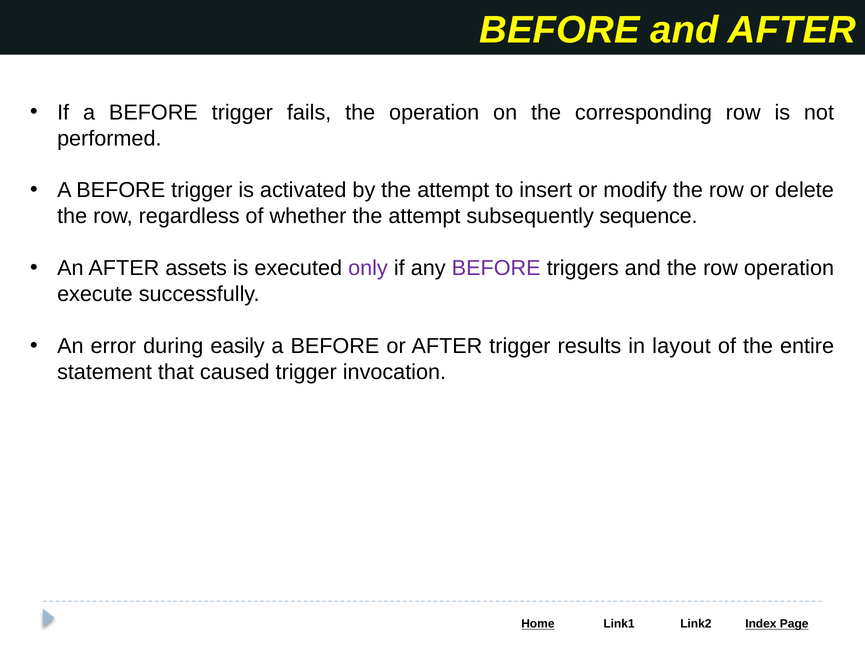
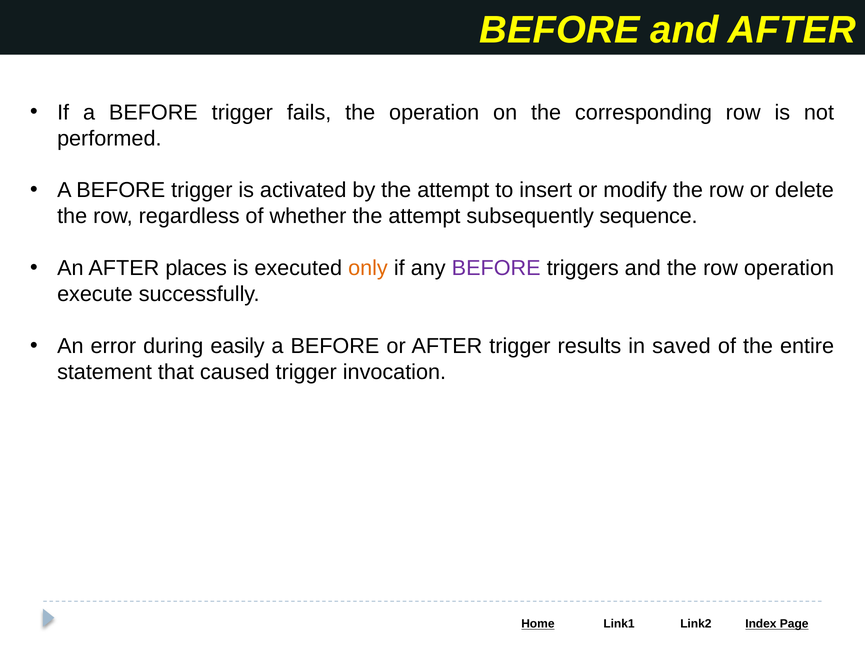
assets: assets -> places
only colour: purple -> orange
layout: layout -> saved
